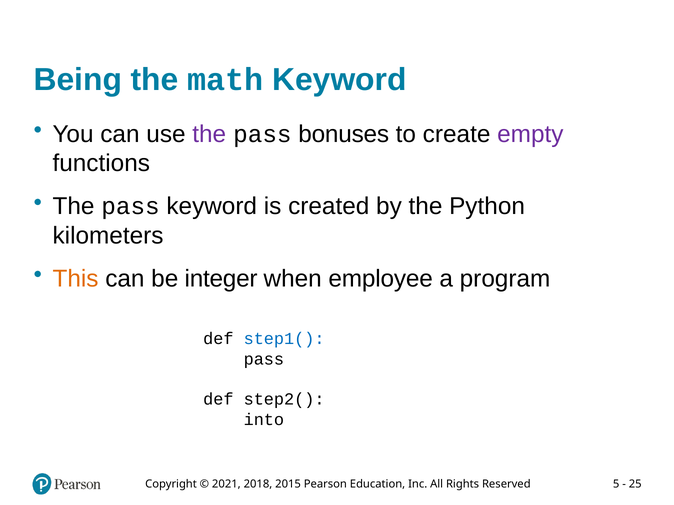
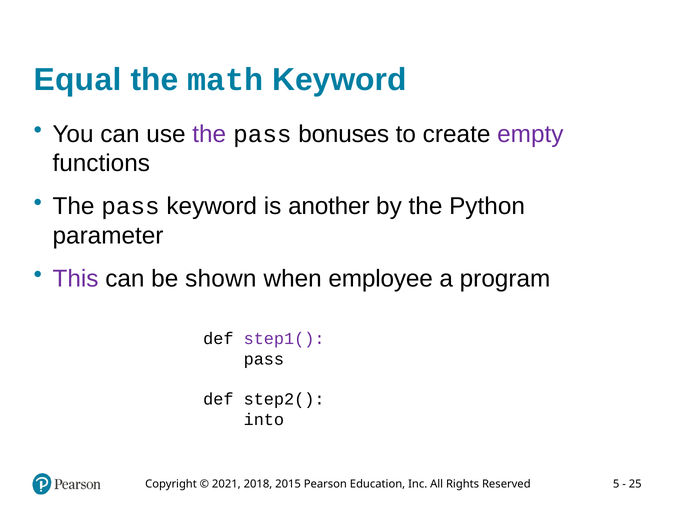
Being: Being -> Equal
created: created -> another
kilometers: kilometers -> parameter
This colour: orange -> purple
integer: integer -> shown
step1( colour: blue -> purple
